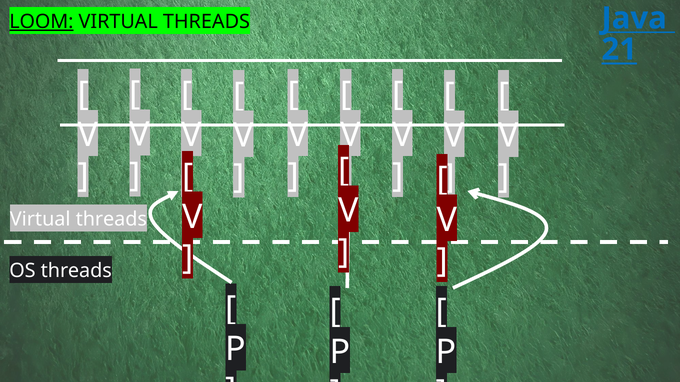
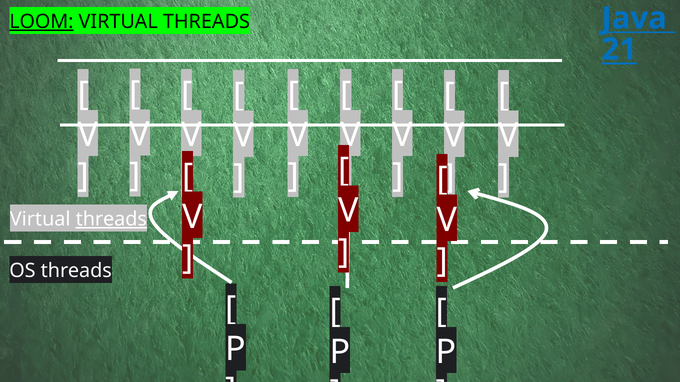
threads at (111, 220) underline: none -> present
